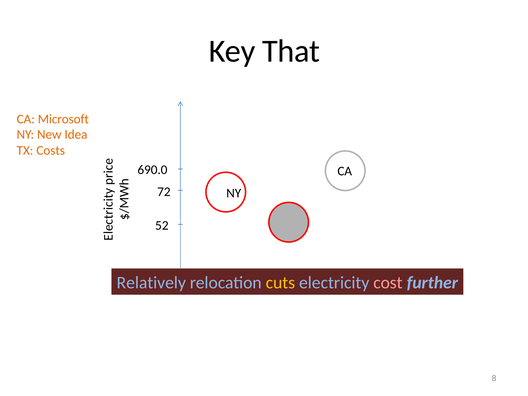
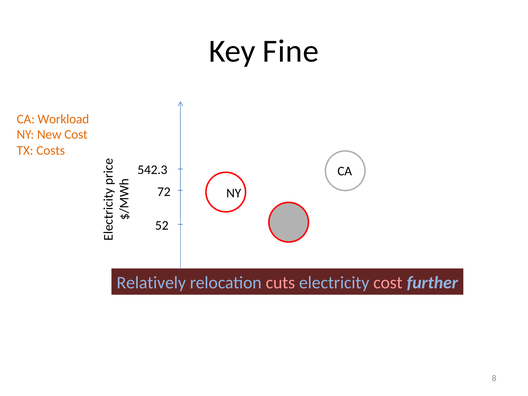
That: That -> Fine
Microsoft: Microsoft -> Workload
New Idea: Idea -> Cost
690.0: 690.0 -> 542.3
cuts colour: yellow -> pink
